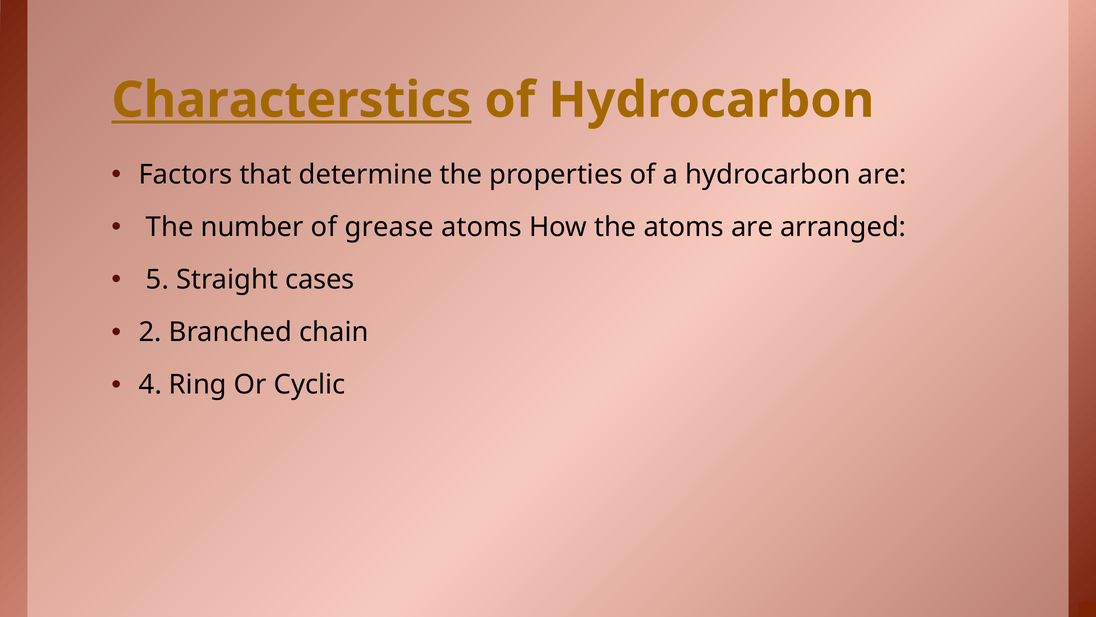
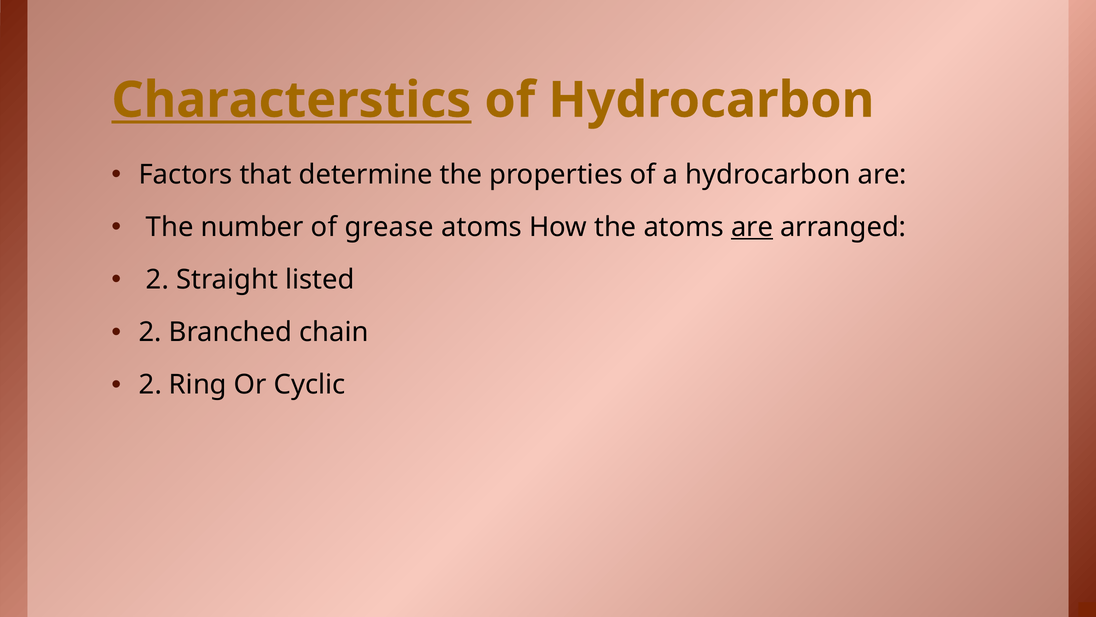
are at (752, 227) underline: none -> present
5 at (157, 280): 5 -> 2
cases: cases -> listed
4 at (150, 385): 4 -> 2
